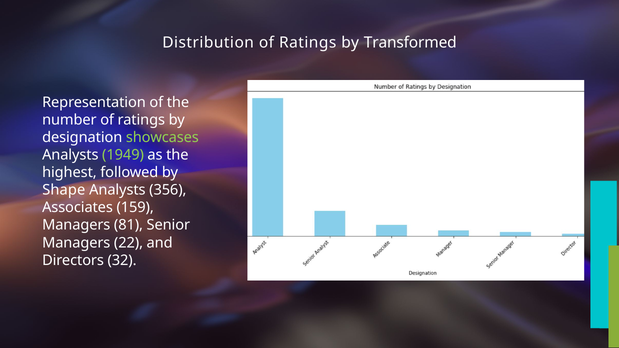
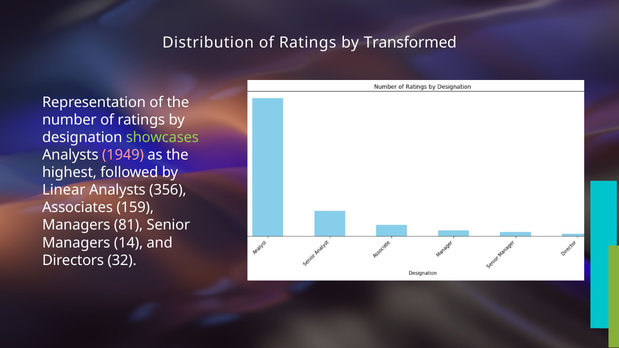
1949 colour: light green -> pink
Shape: Shape -> Linear
22: 22 -> 14
